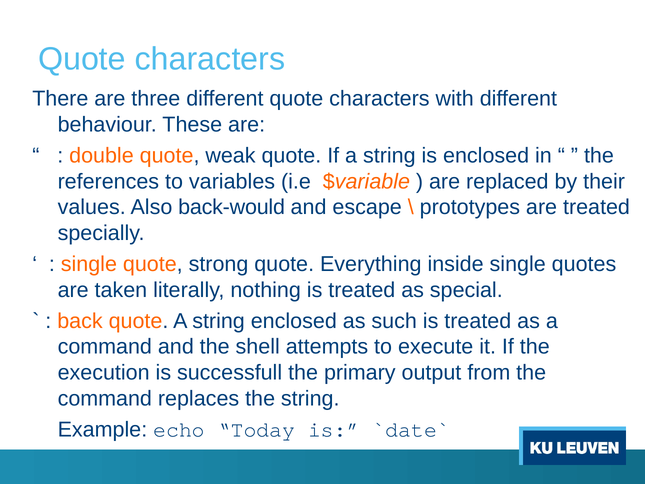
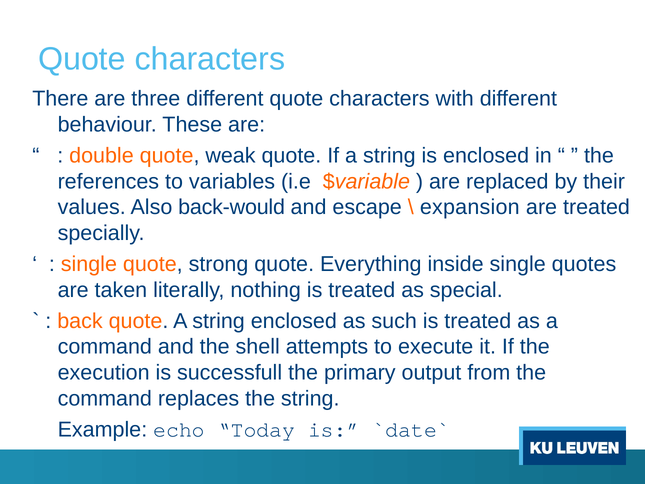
prototypes: prototypes -> expansion
